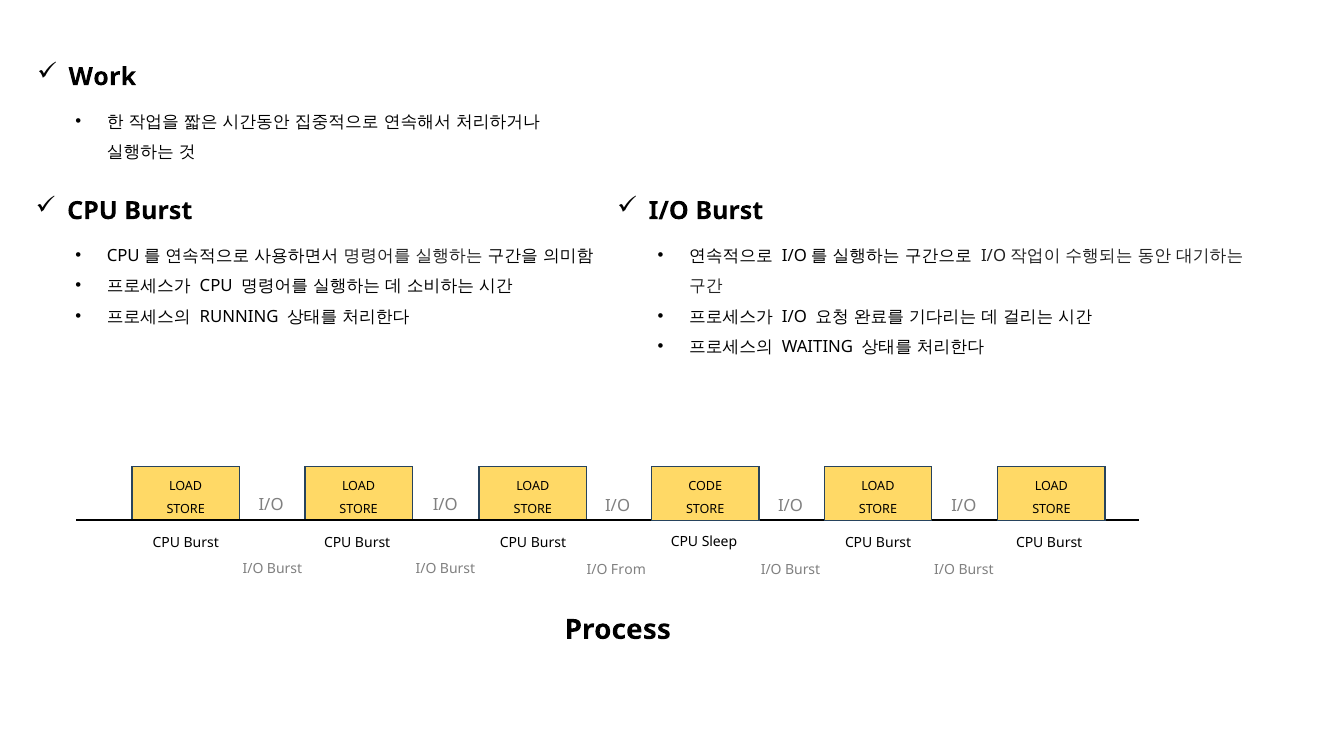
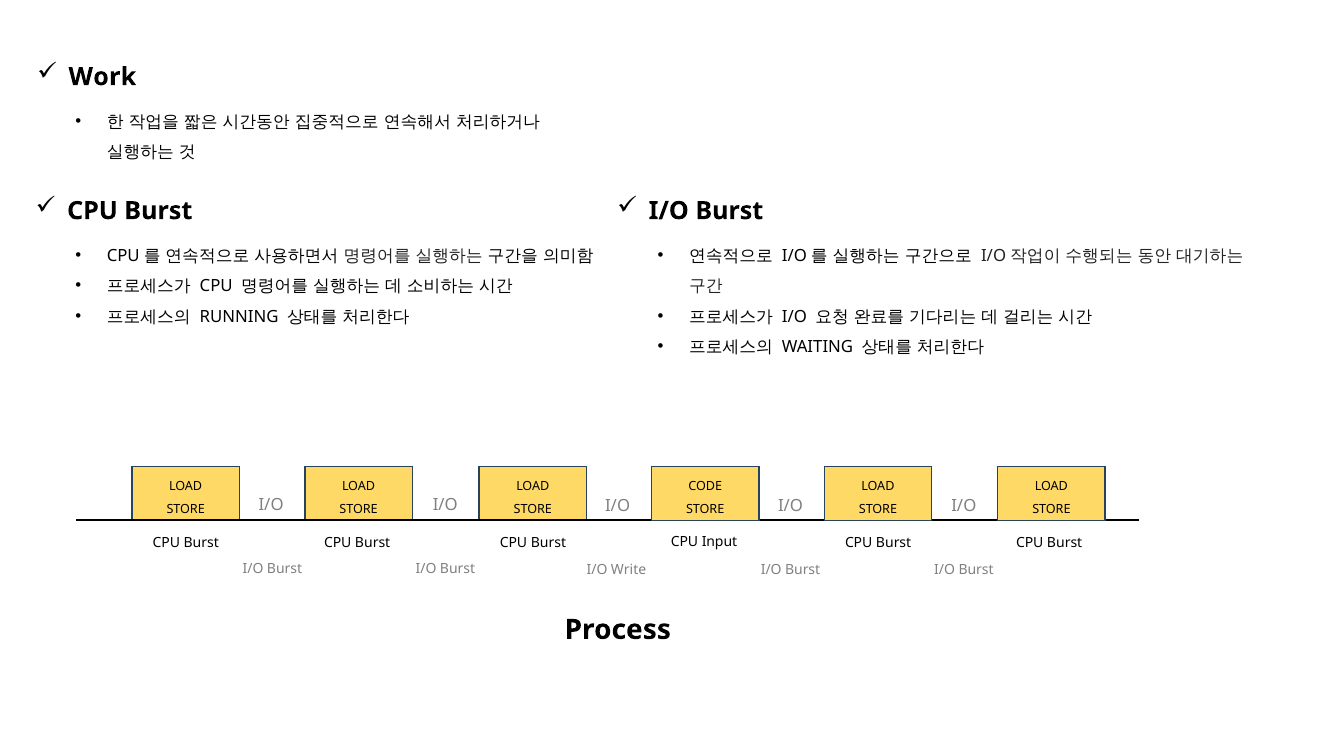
Sleep: Sleep -> Input
From: From -> Write
